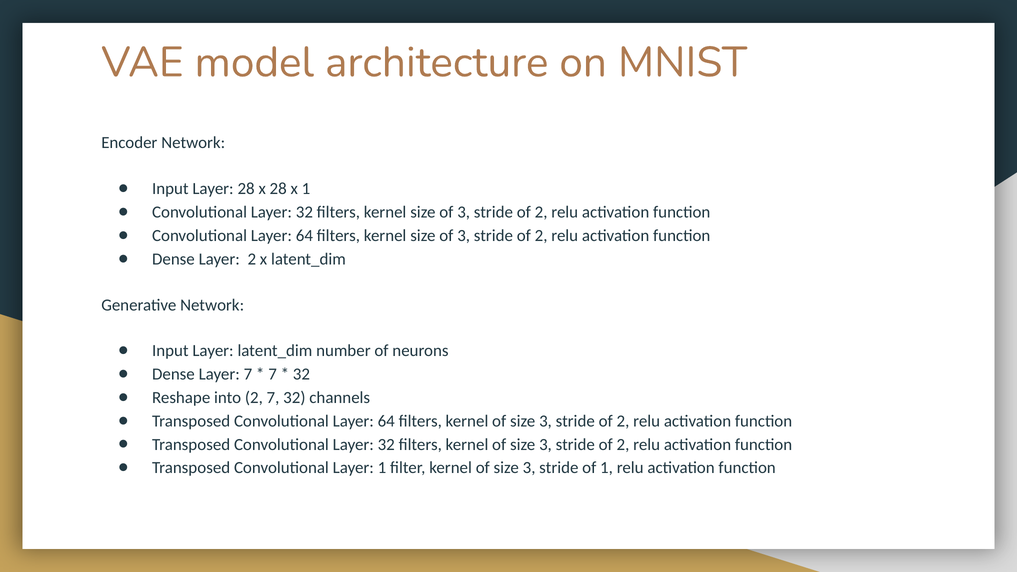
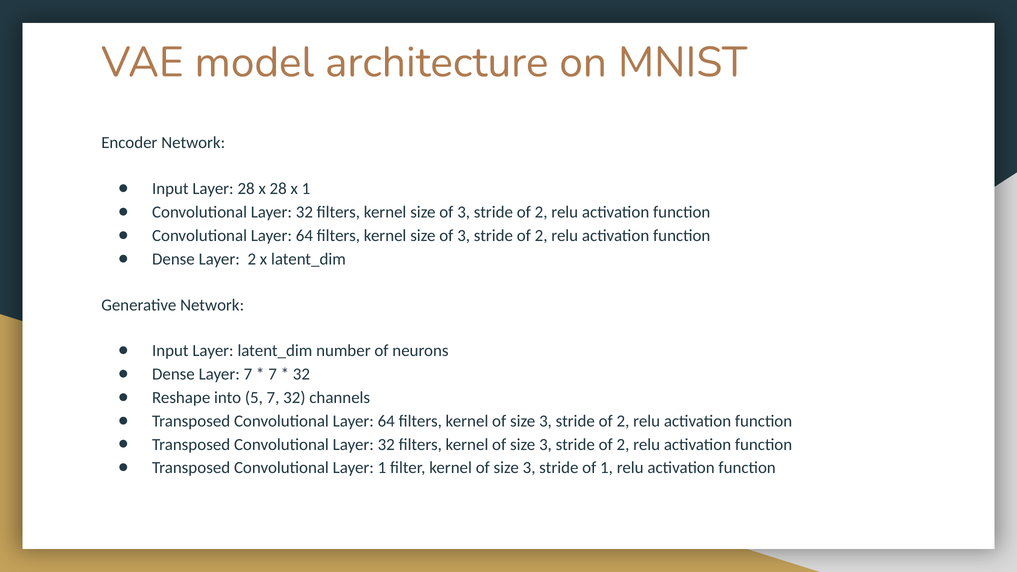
into 2: 2 -> 5
